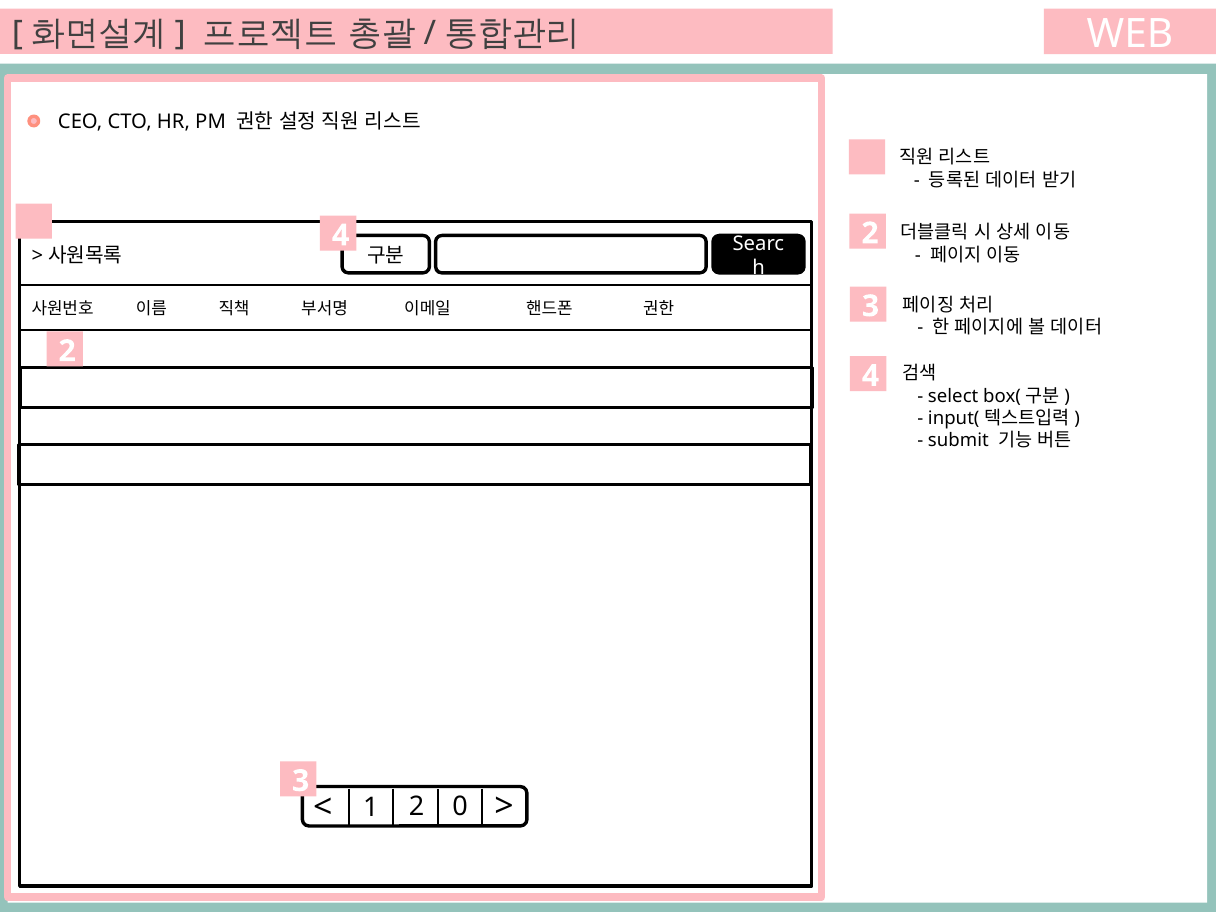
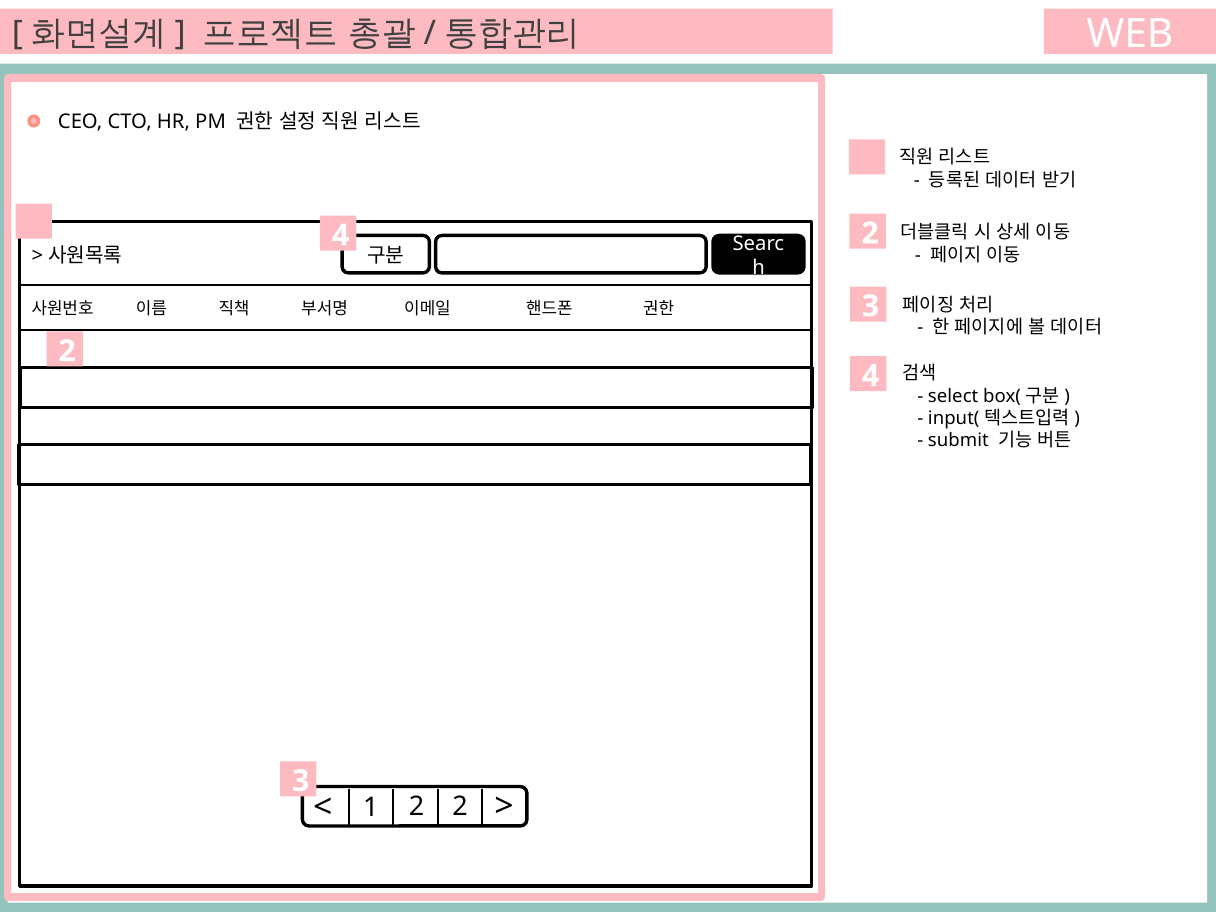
2 0: 0 -> 2
